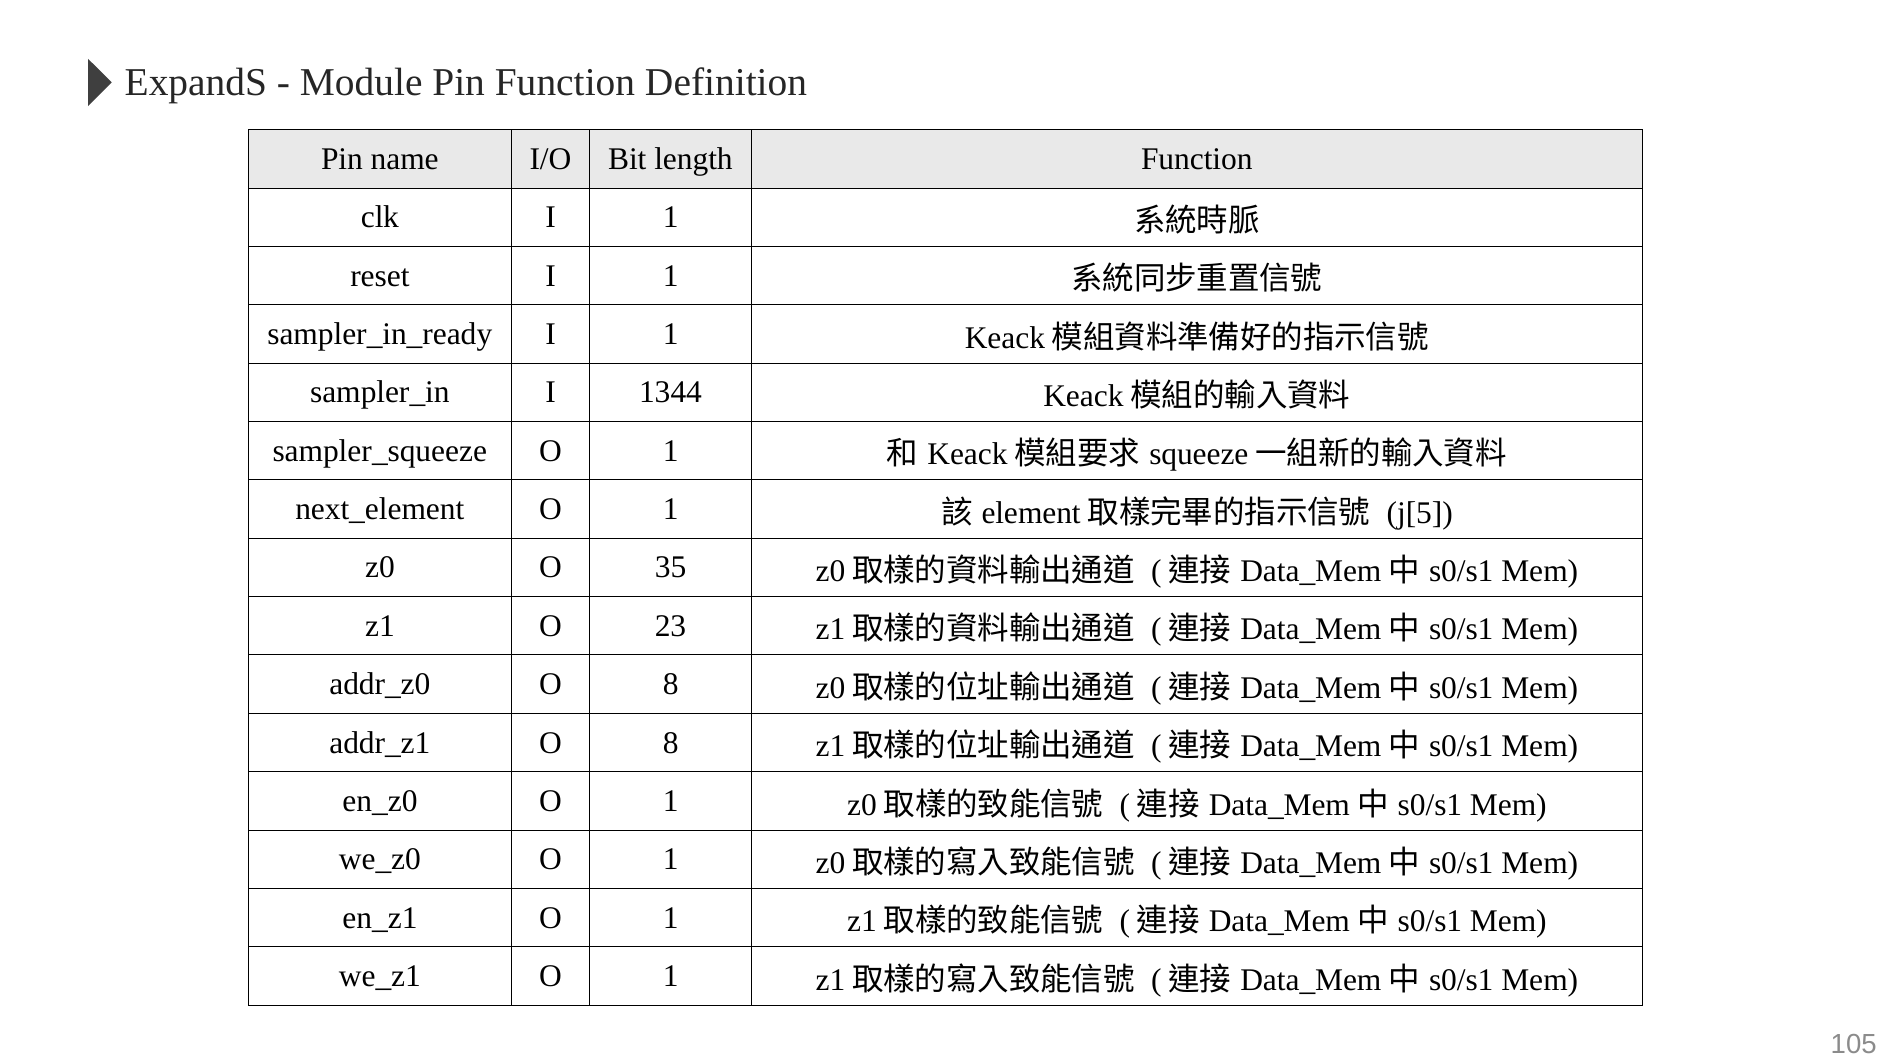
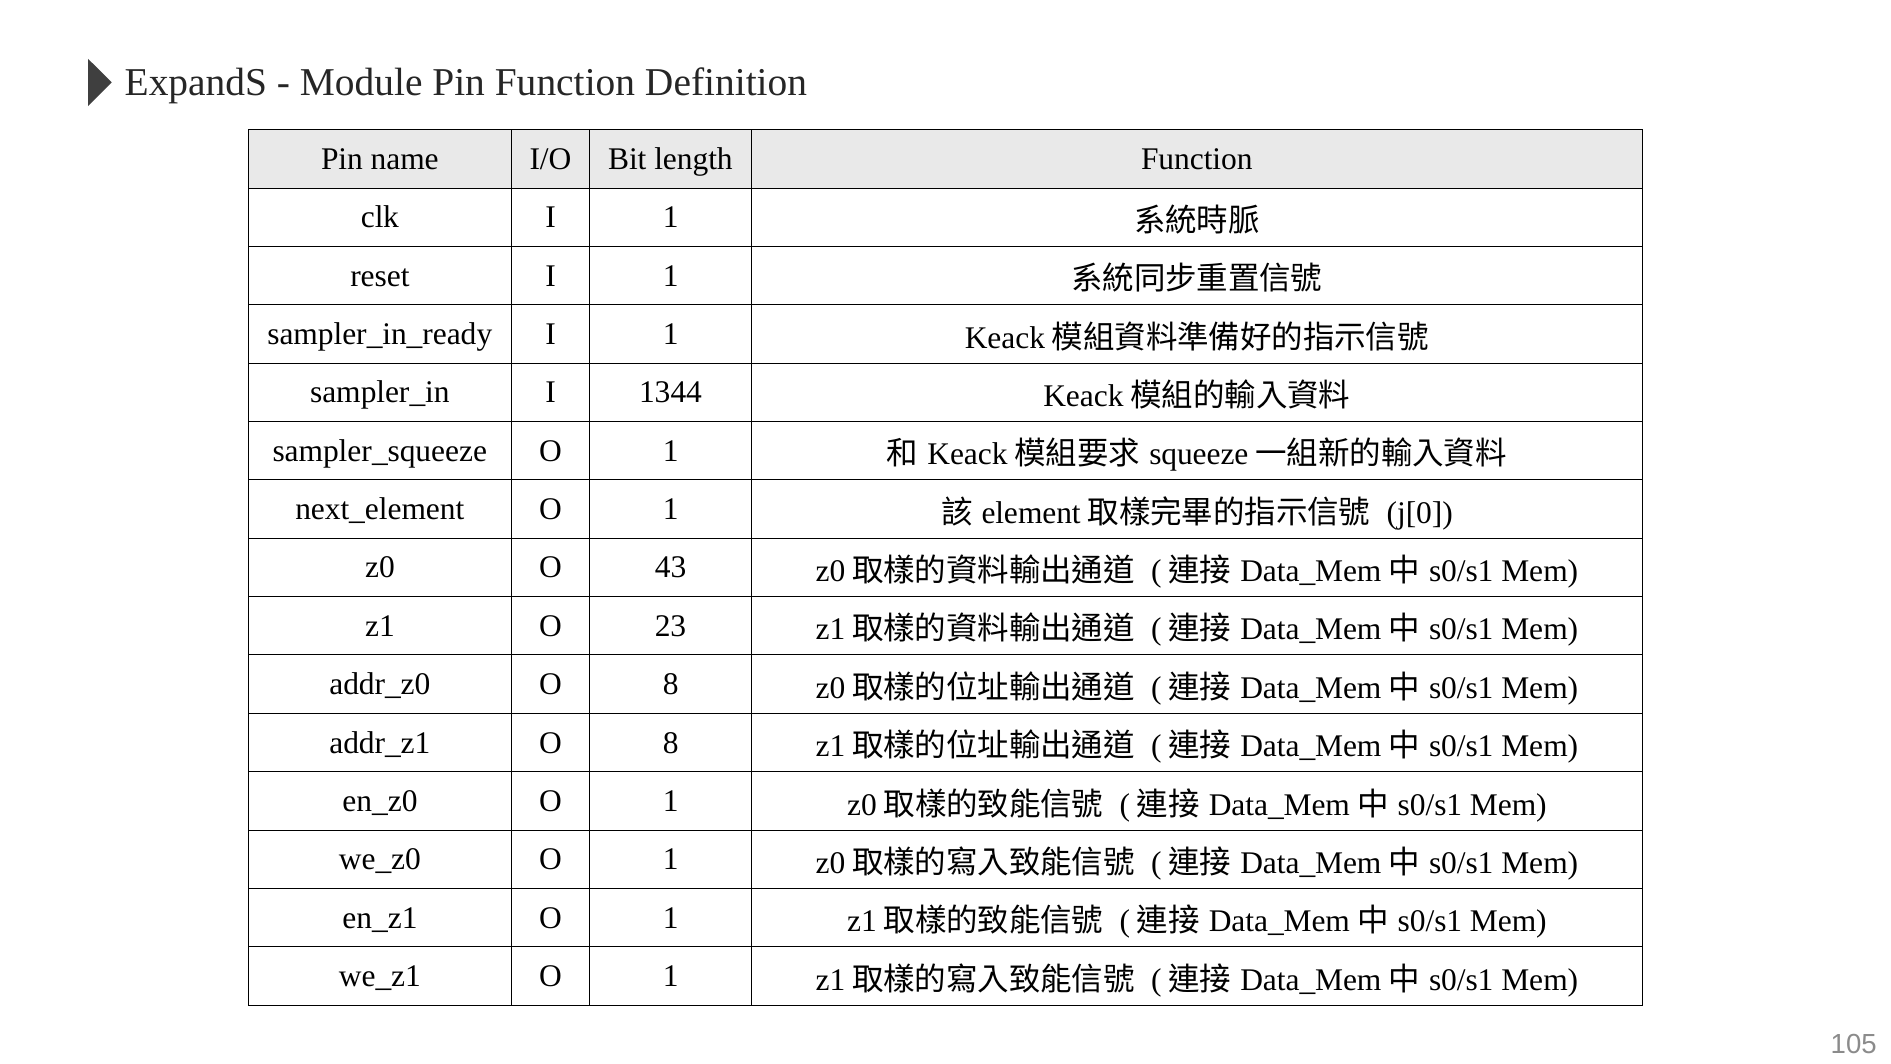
j[5: j[5 -> j[0
35: 35 -> 43
